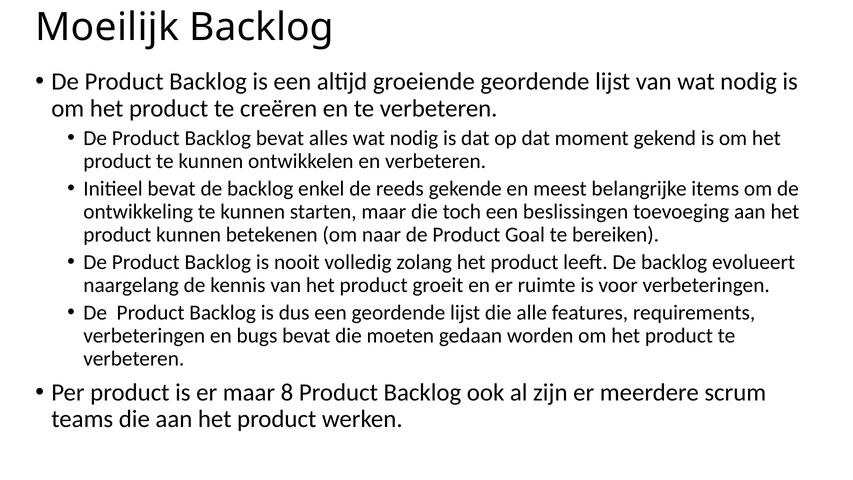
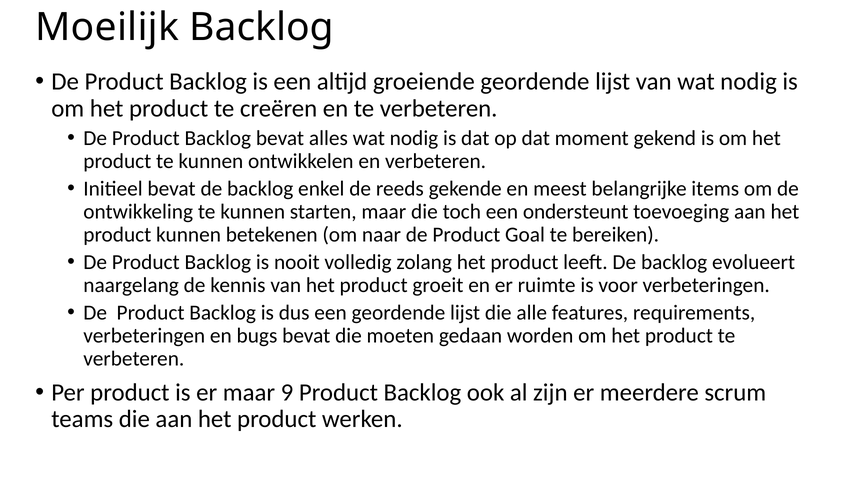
beslissingen: beslissingen -> ondersteunt
8: 8 -> 9
